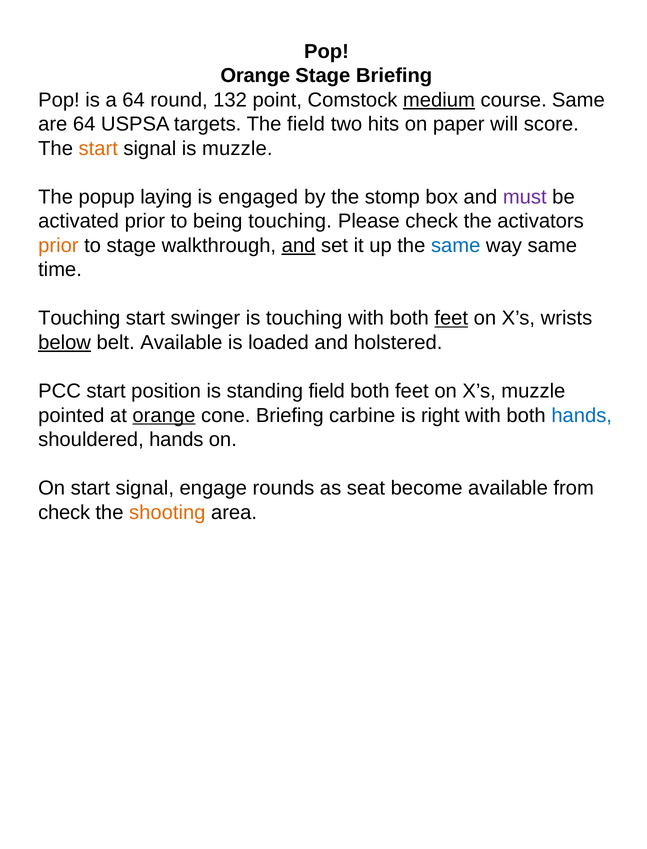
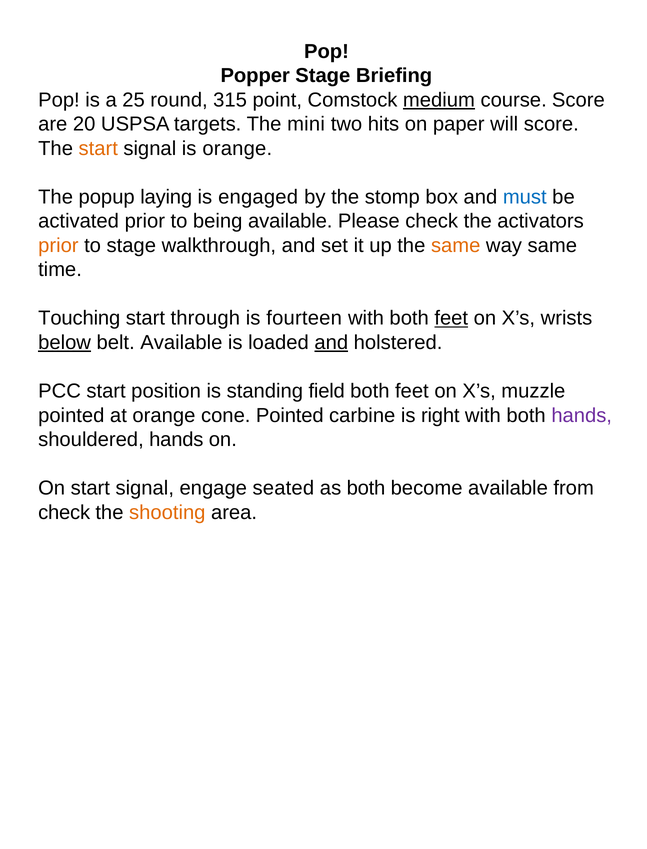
Orange at (255, 76): Orange -> Popper
a 64: 64 -> 25
132: 132 -> 315
course Same: Same -> Score
are 64: 64 -> 20
The field: field -> mini
is muzzle: muzzle -> orange
must colour: purple -> blue
being touching: touching -> available
and at (299, 246) underline: present -> none
same at (456, 246) colour: blue -> orange
swinger: swinger -> through
is touching: touching -> fourteen
and at (331, 343) underline: none -> present
orange at (164, 415) underline: present -> none
cone Briefing: Briefing -> Pointed
hands at (582, 415) colour: blue -> purple
rounds: rounds -> seated
as seat: seat -> both
